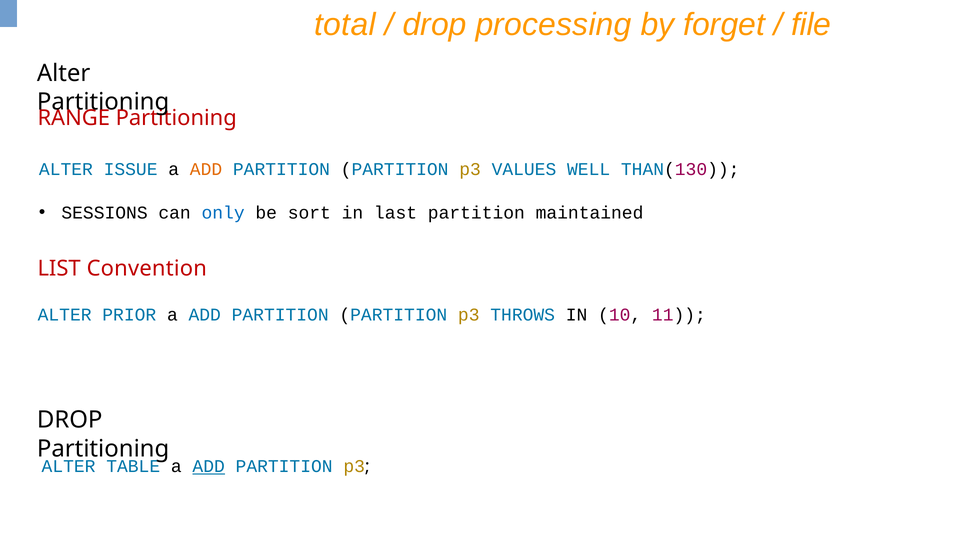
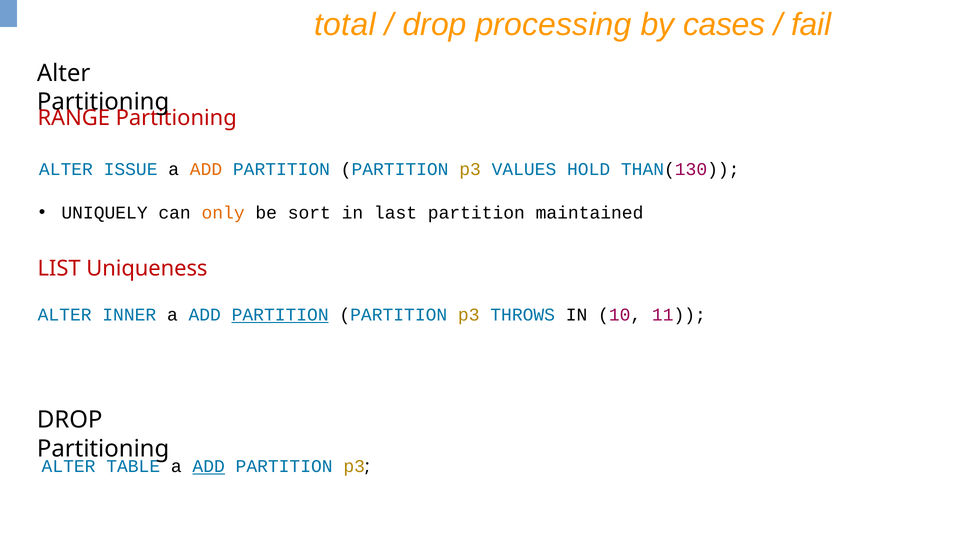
forget: forget -> cases
file: file -> fail
WELL: WELL -> HOLD
SESSIONS: SESSIONS -> UNIQUELY
only colour: blue -> orange
Convention: Convention -> Uniqueness
PRIOR: PRIOR -> INNER
PARTITION at (280, 315) underline: none -> present
